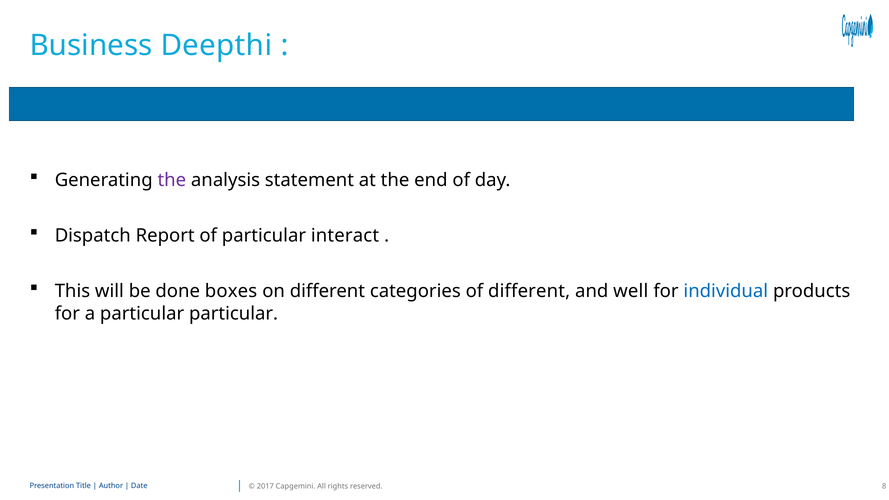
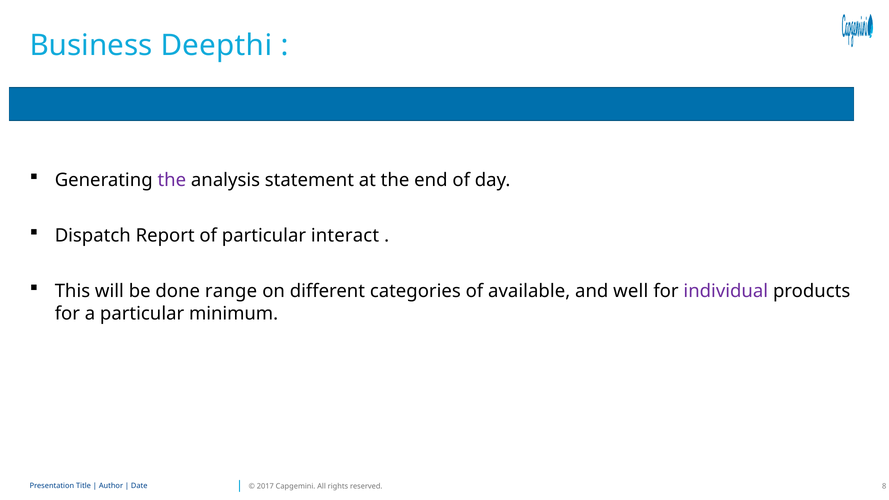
boxes: boxes -> range
of different: different -> available
individual colour: blue -> purple
particular particular: particular -> minimum
